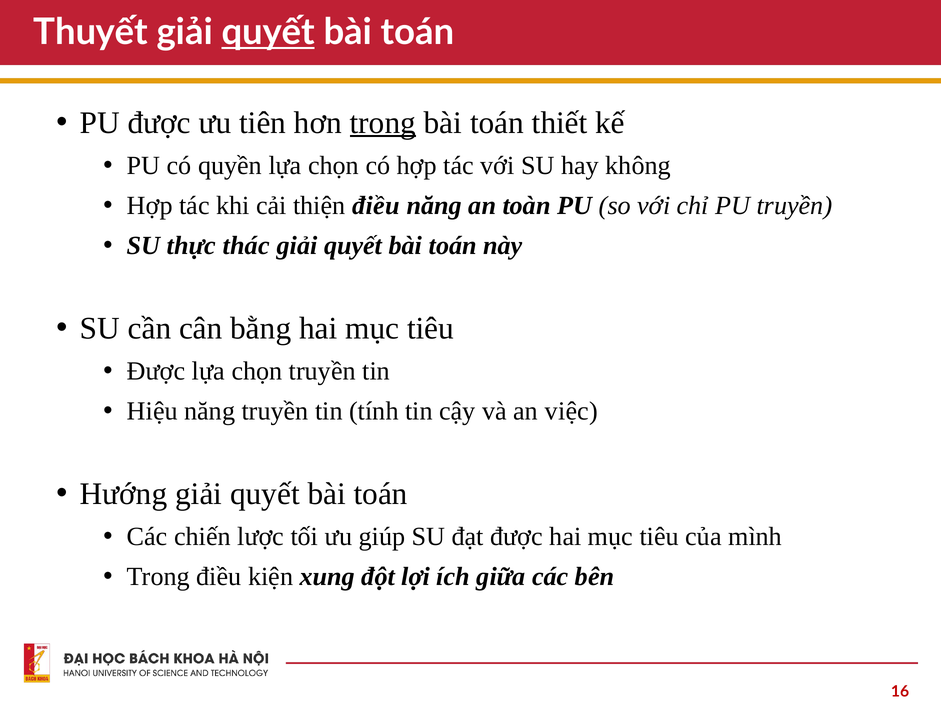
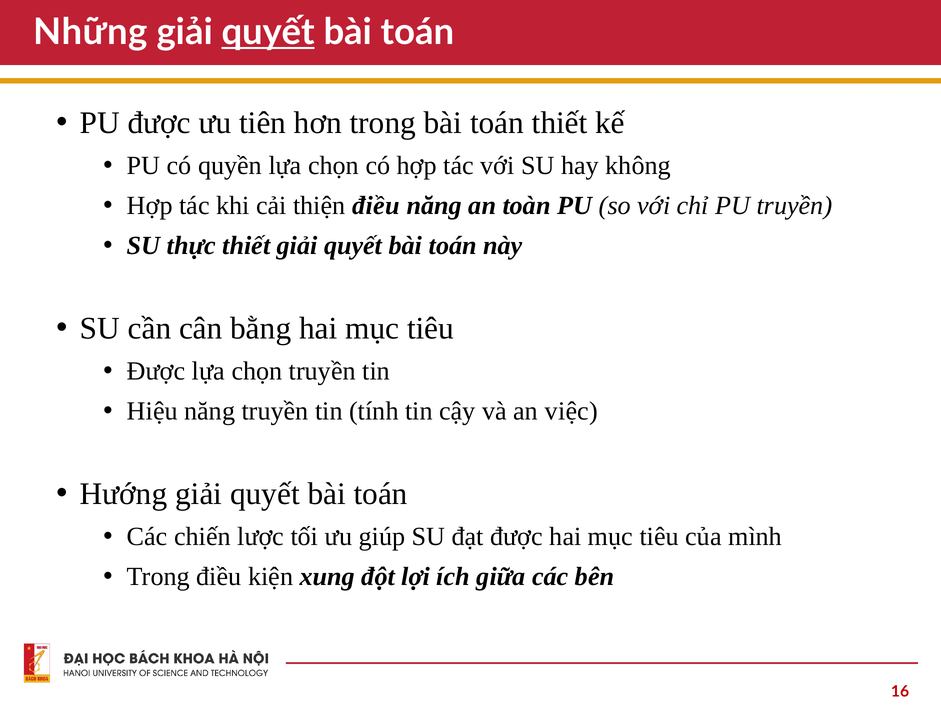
Thuyết: Thuyết -> Những
trong at (383, 123) underline: present -> none
thực thác: thác -> thiết
